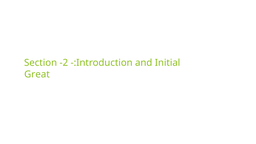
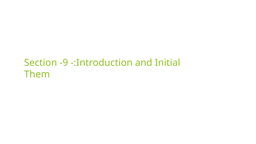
-2: -2 -> -9
Great: Great -> Them
